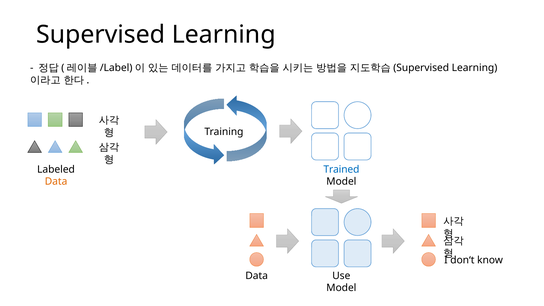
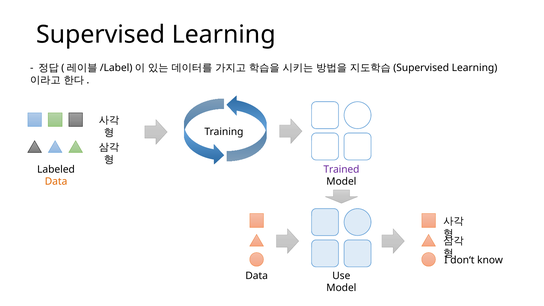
Trained colour: blue -> purple
